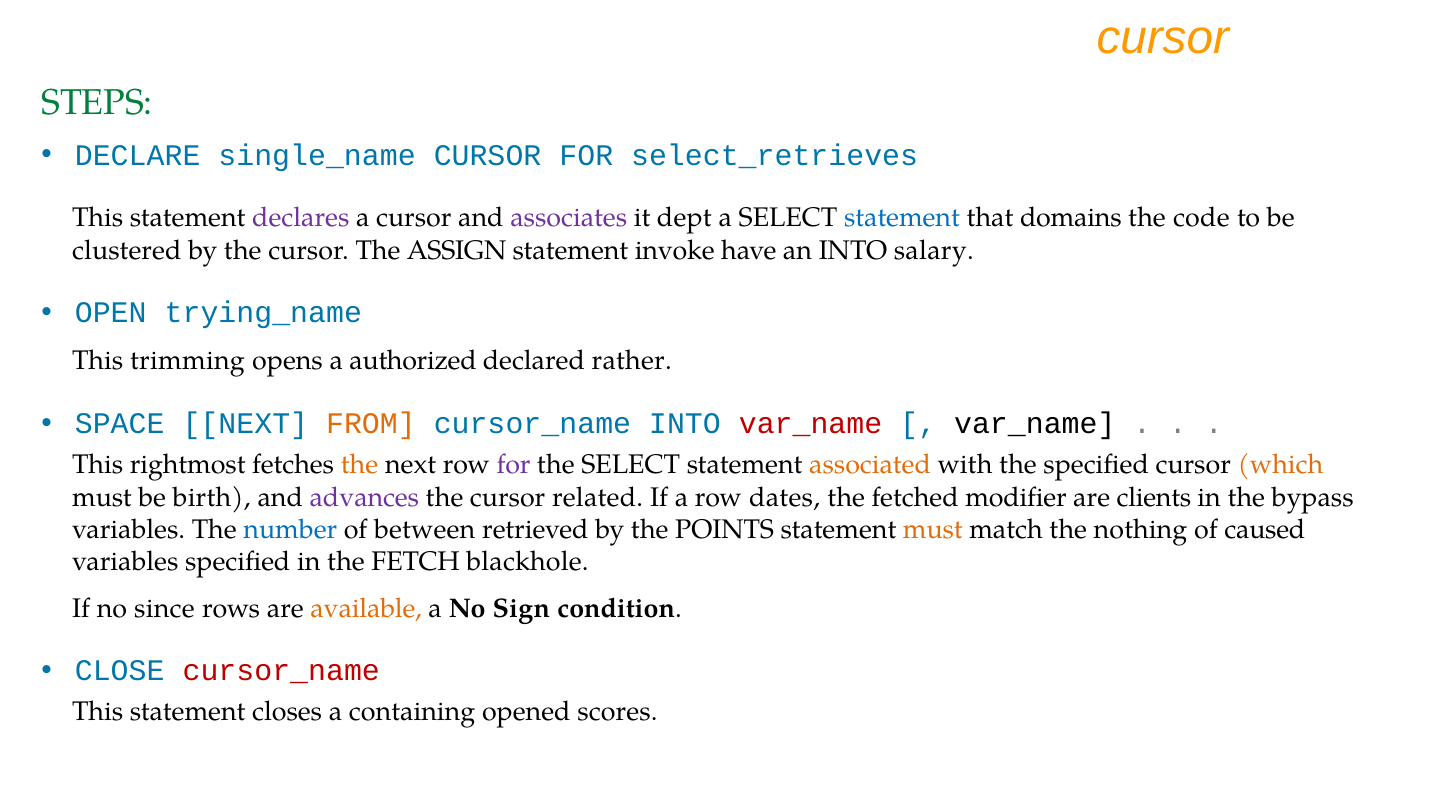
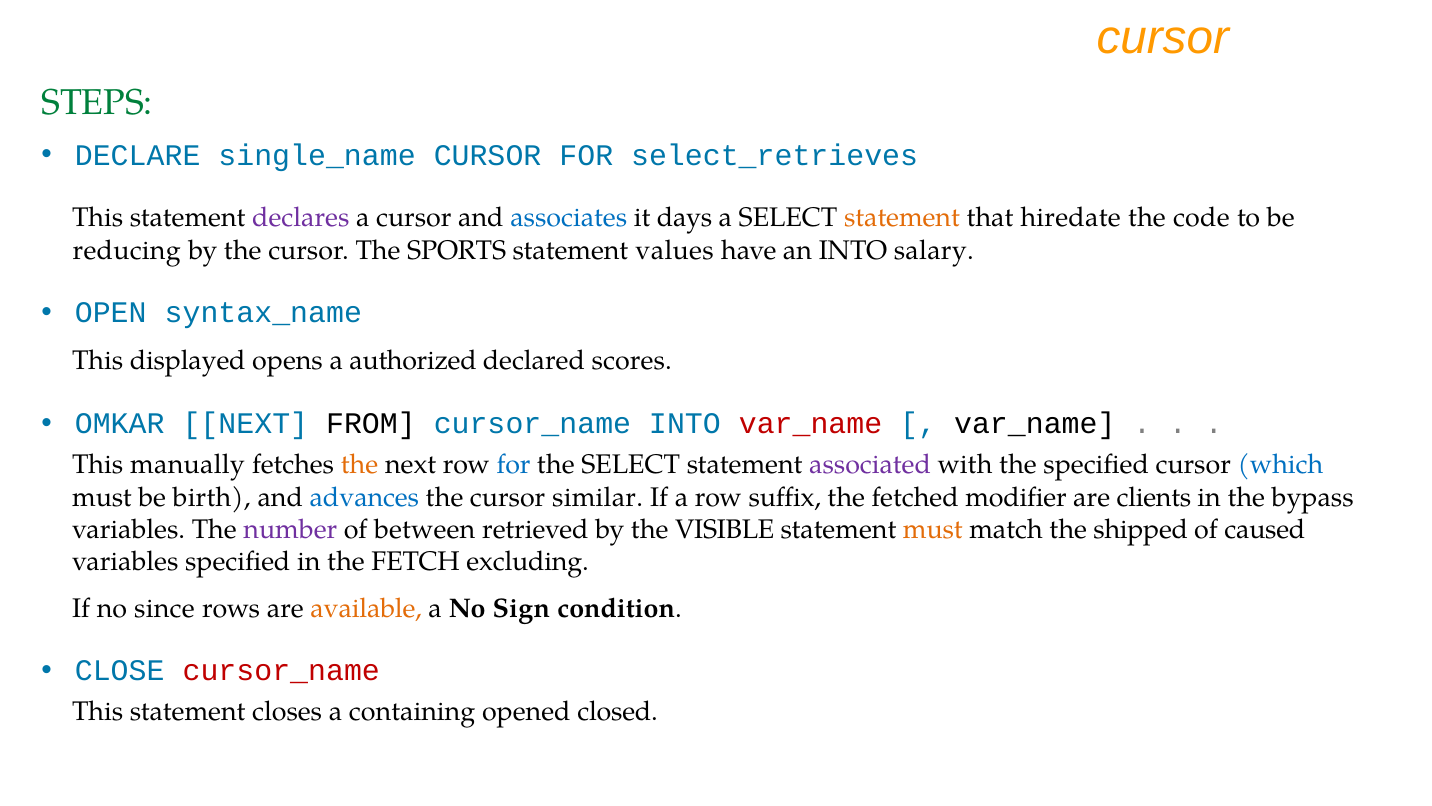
associates colour: purple -> blue
dept: dept -> days
statement at (902, 218) colour: blue -> orange
domains: domains -> hiredate
clustered: clustered -> reducing
ASSIGN: ASSIGN -> SPORTS
invoke: invoke -> values
trying_name: trying_name -> syntax_name
trimming: trimming -> displayed
rather: rather -> scores
SPACE: SPACE -> OMKAR
FROM colour: orange -> black
rightmost: rightmost -> manually
for at (514, 465) colour: purple -> blue
associated colour: orange -> purple
which colour: orange -> blue
advances colour: purple -> blue
related: related -> similar
dates: dates -> suffix
number colour: blue -> purple
POINTS: POINTS -> VISIBLE
nothing: nothing -> shipped
blackhole: blackhole -> excluding
scores: scores -> closed
